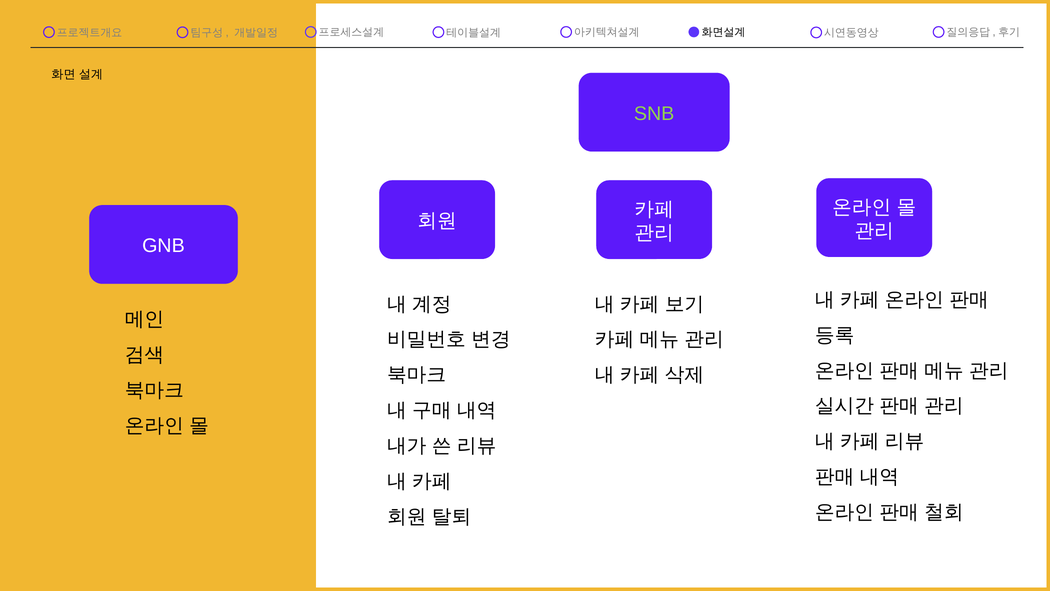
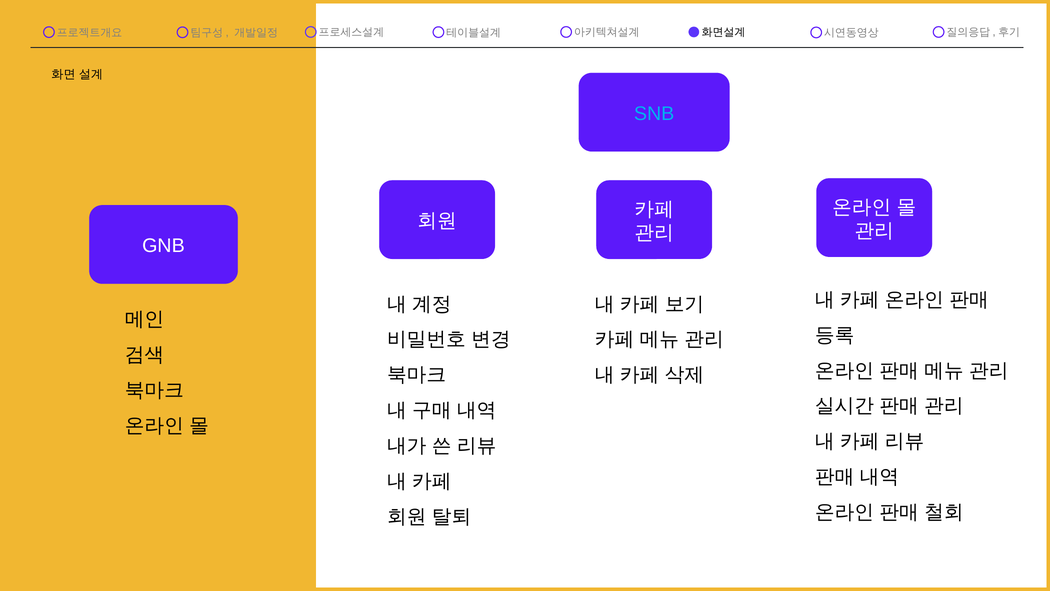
SNB colour: light green -> light blue
